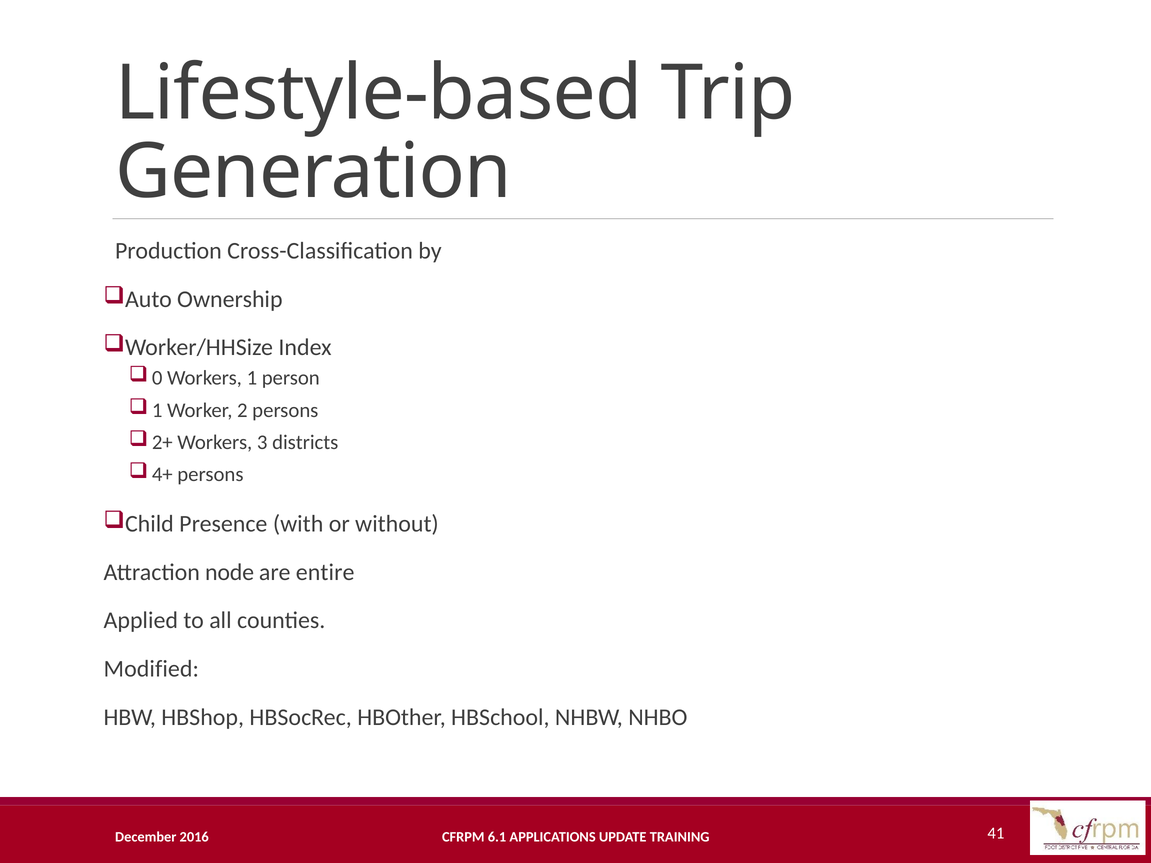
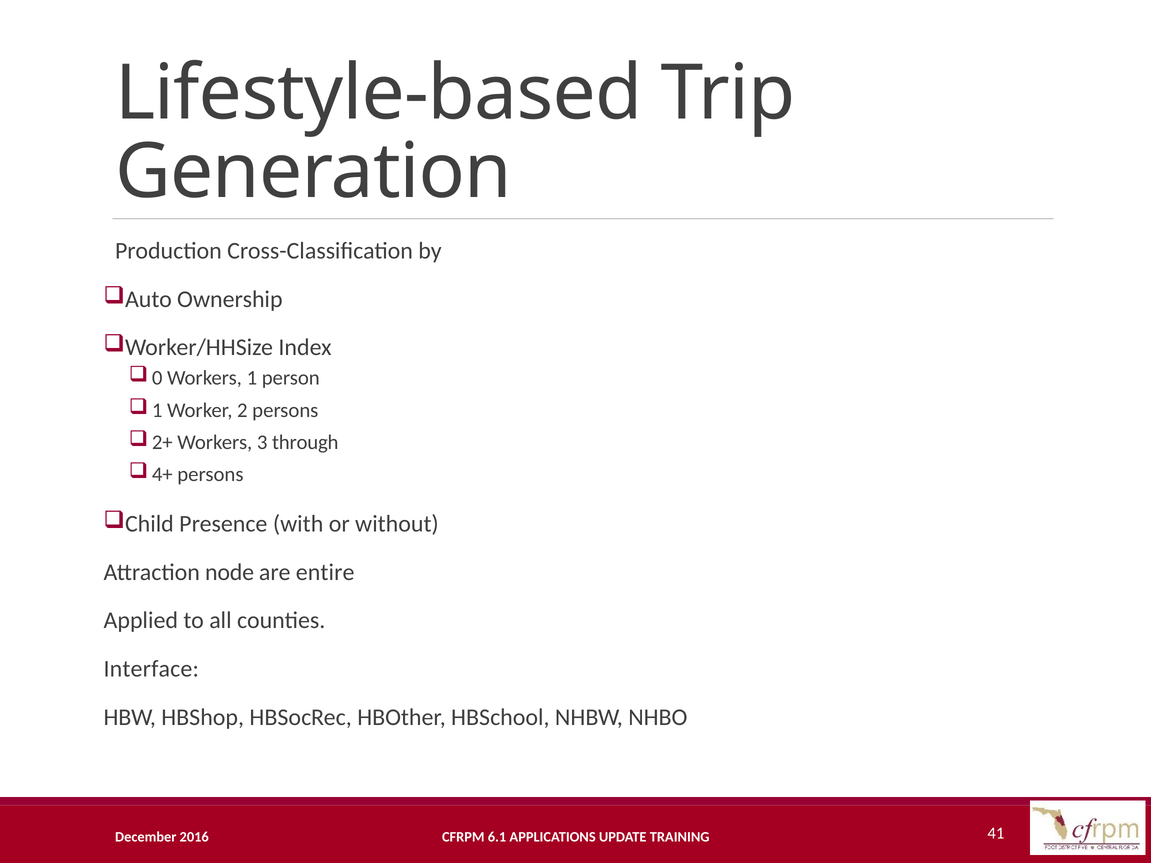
districts: districts -> through
Modified: Modified -> Interface
